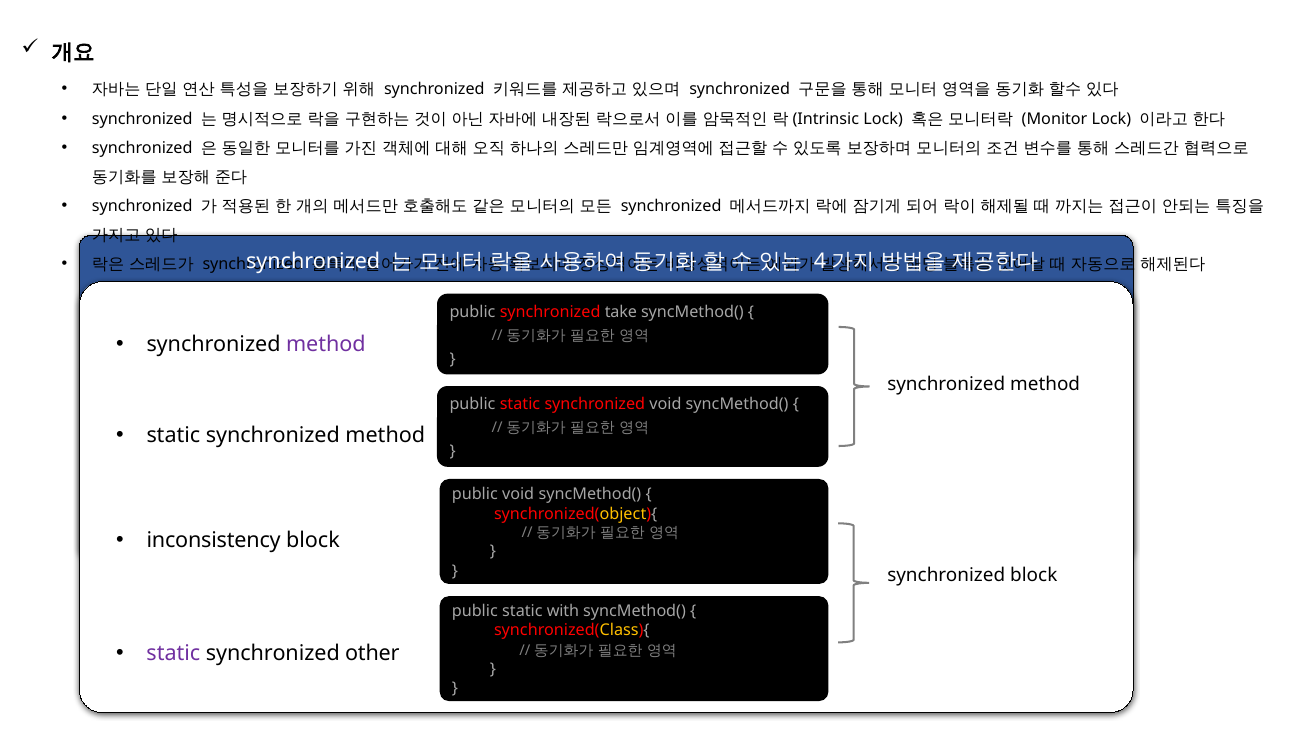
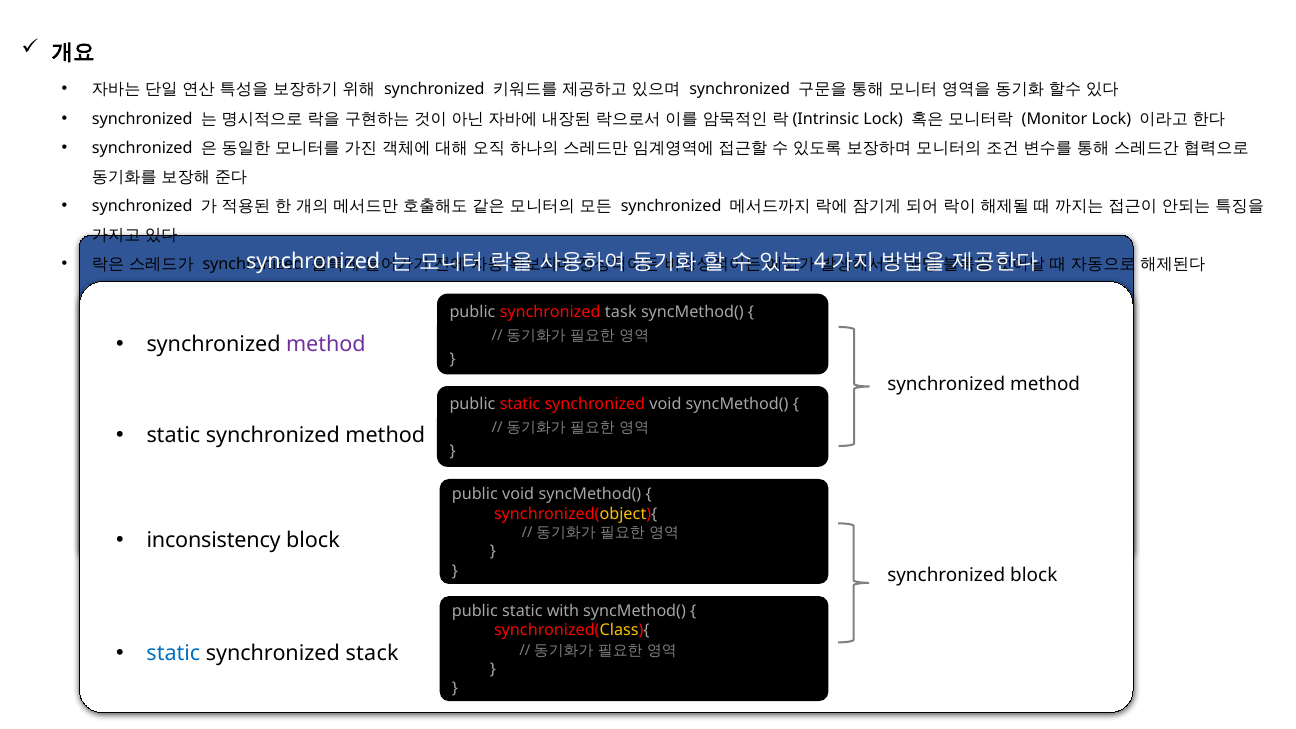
take: take -> task
static at (173, 653) colour: purple -> blue
other: other -> stack
